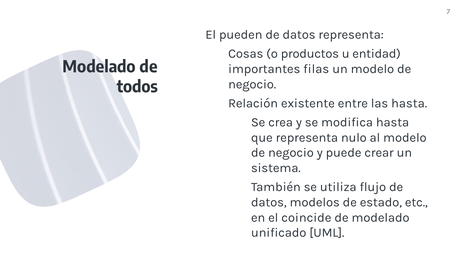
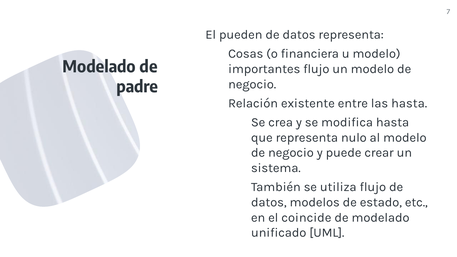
productos: productos -> financiera
u entidad: entidad -> modelo
importantes filas: filas -> flujo
todos: todos -> padre
